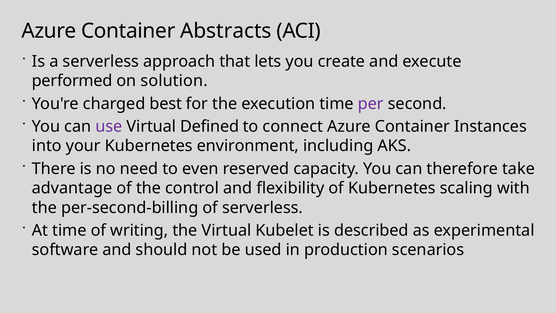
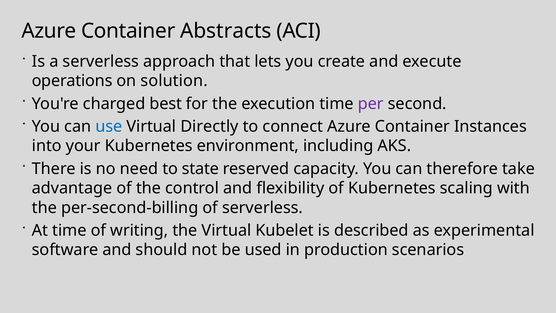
performed: performed -> operations
use colour: purple -> blue
Defined: Defined -> Directly
even: even -> state
